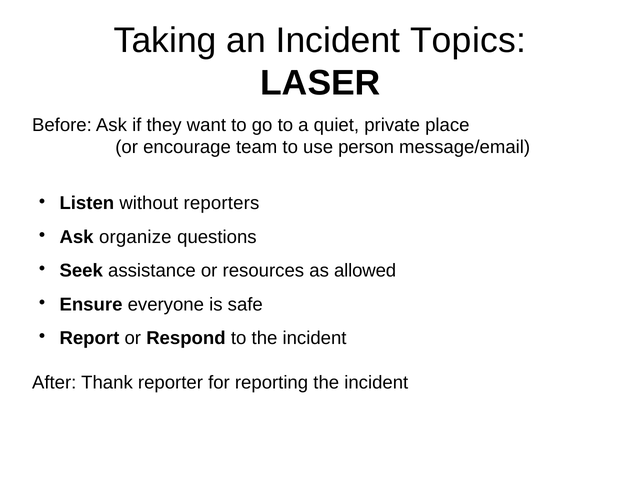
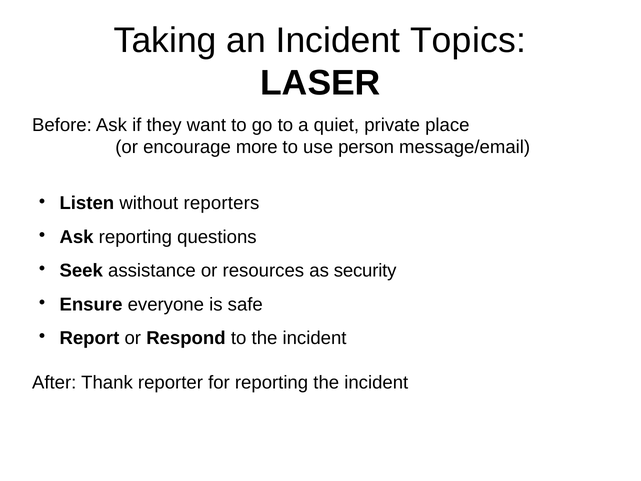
team: team -> more
Ask organize: organize -> reporting
allowed: allowed -> security
